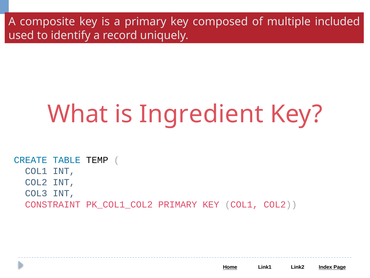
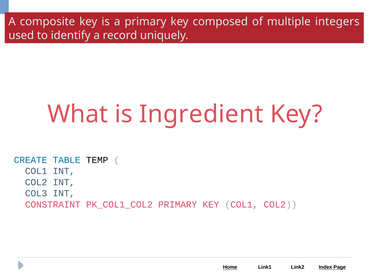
included: included -> integers
